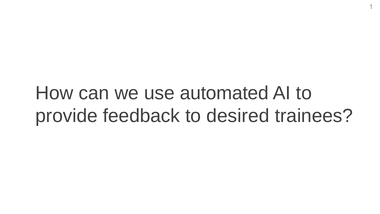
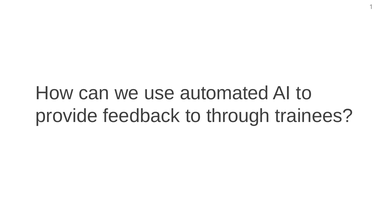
desired: desired -> through
